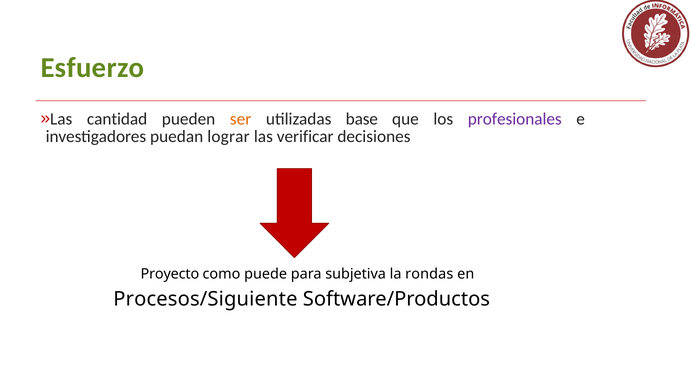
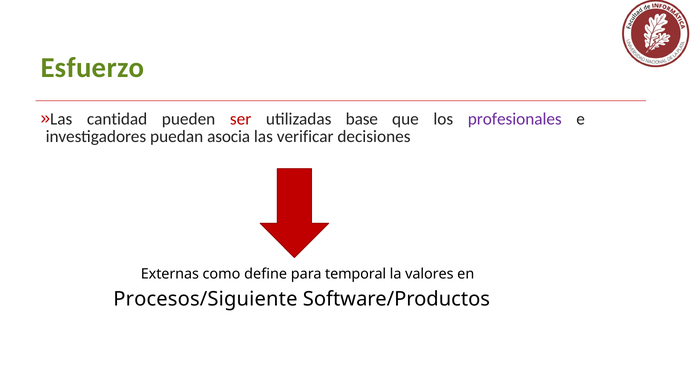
ser colour: orange -> red
lograr: lograr -> asocia
Proyecto: Proyecto -> Externas
puede: puede -> define
subjetiva: subjetiva -> temporal
rondas: rondas -> valores
